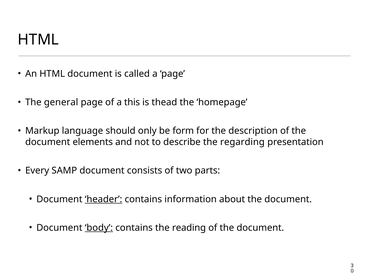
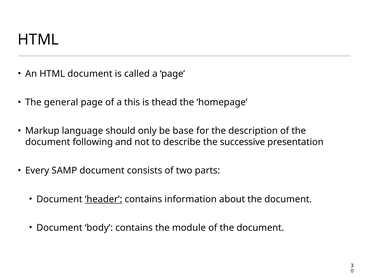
form: form -> base
elements: elements -> following
regarding: regarding -> successive
body underline: present -> none
reading: reading -> module
